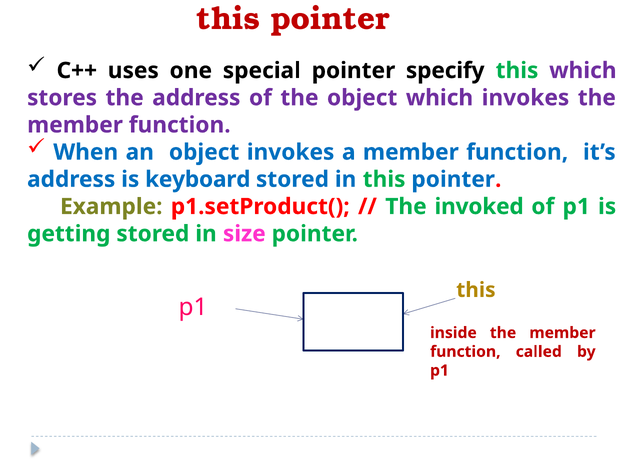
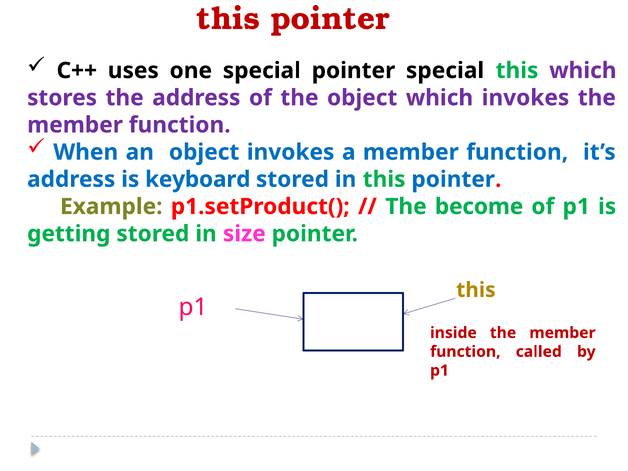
pointer specify: specify -> special
invoked: invoked -> become
